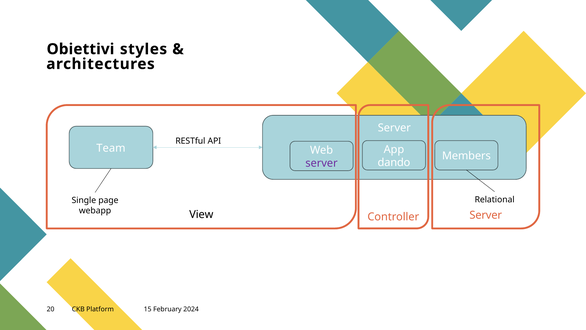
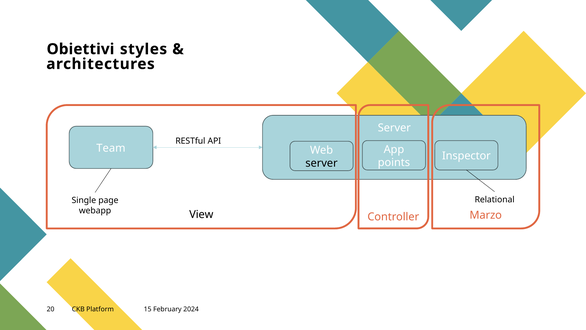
Members: Members -> Inspector
dando: dando -> points
server at (322, 163) colour: purple -> black
Controller Server: Server -> Marzo
